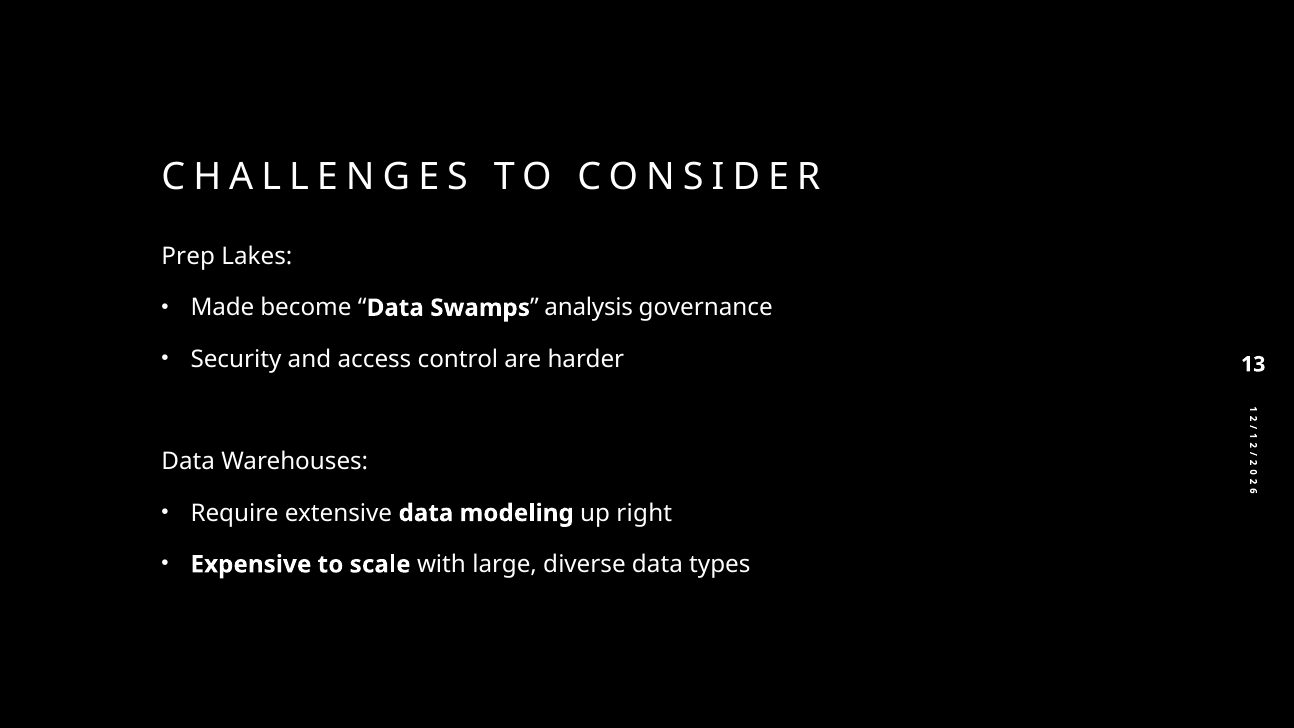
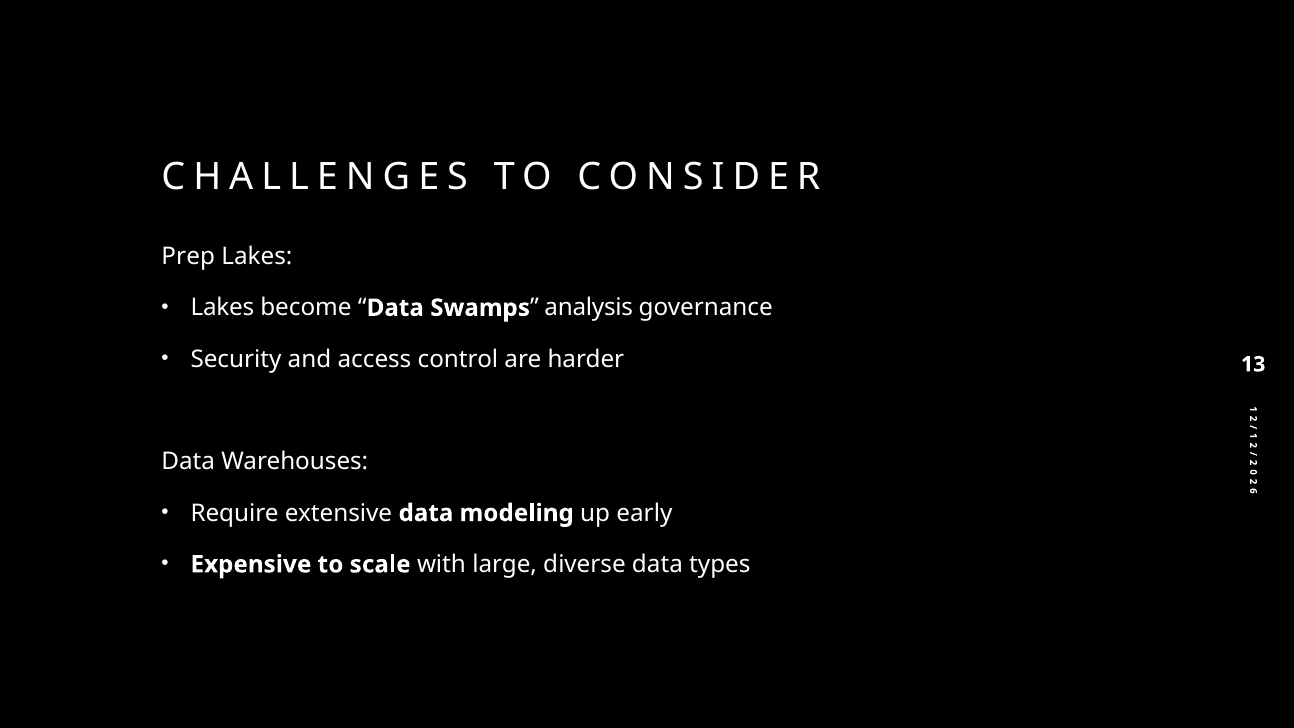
Made at (222, 308): Made -> Lakes
right: right -> early
